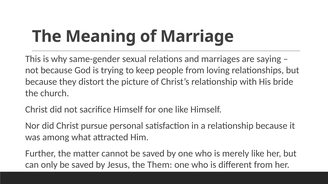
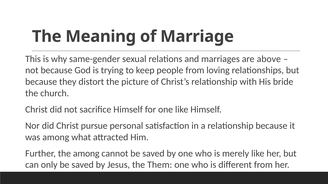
saying: saying -> above
the matter: matter -> among
